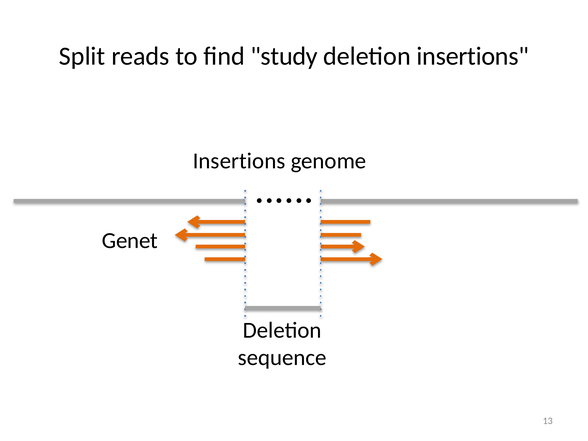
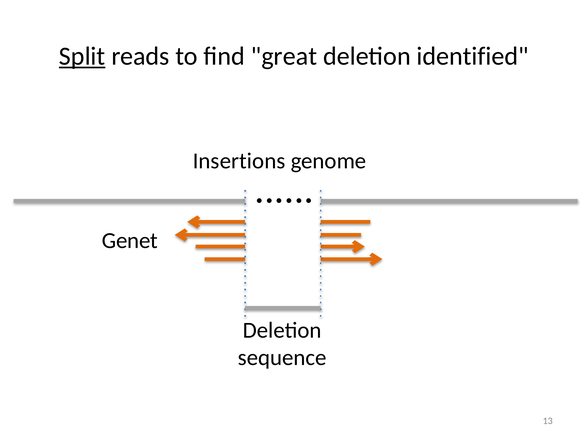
Split underline: none -> present
study: study -> great
deletion insertions: insertions -> identified
